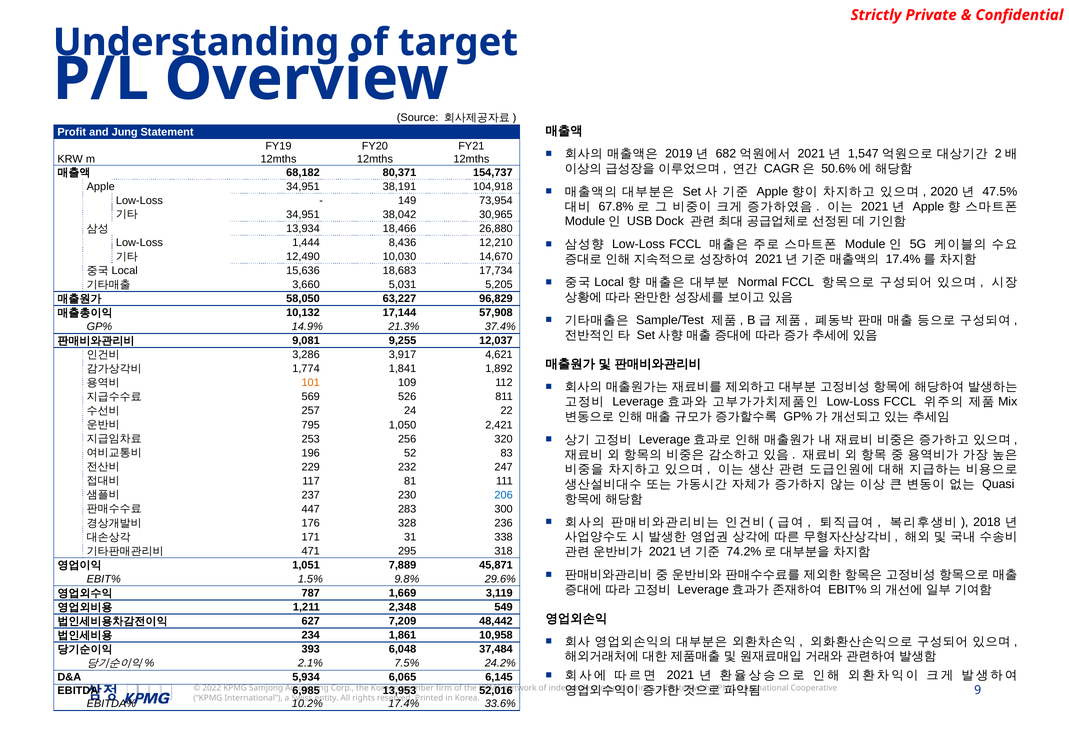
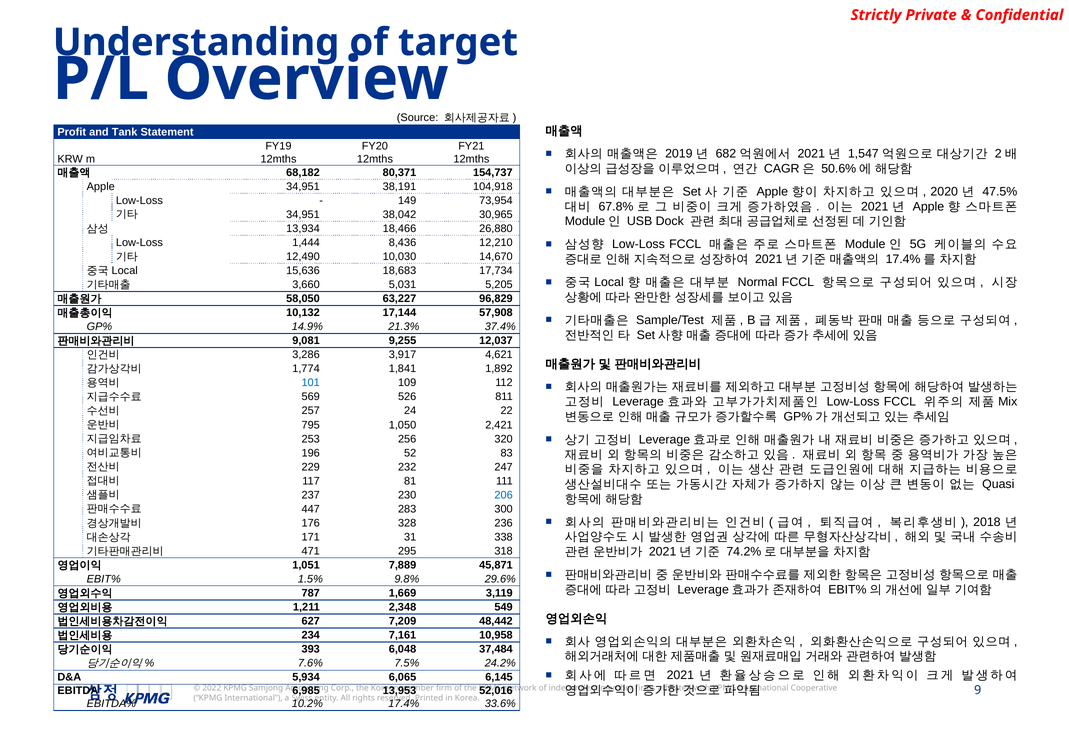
Jung: Jung -> Tank
101 colour: orange -> blue
1,861: 1,861 -> 7,161
2.1%: 2.1% -> 7.6%
